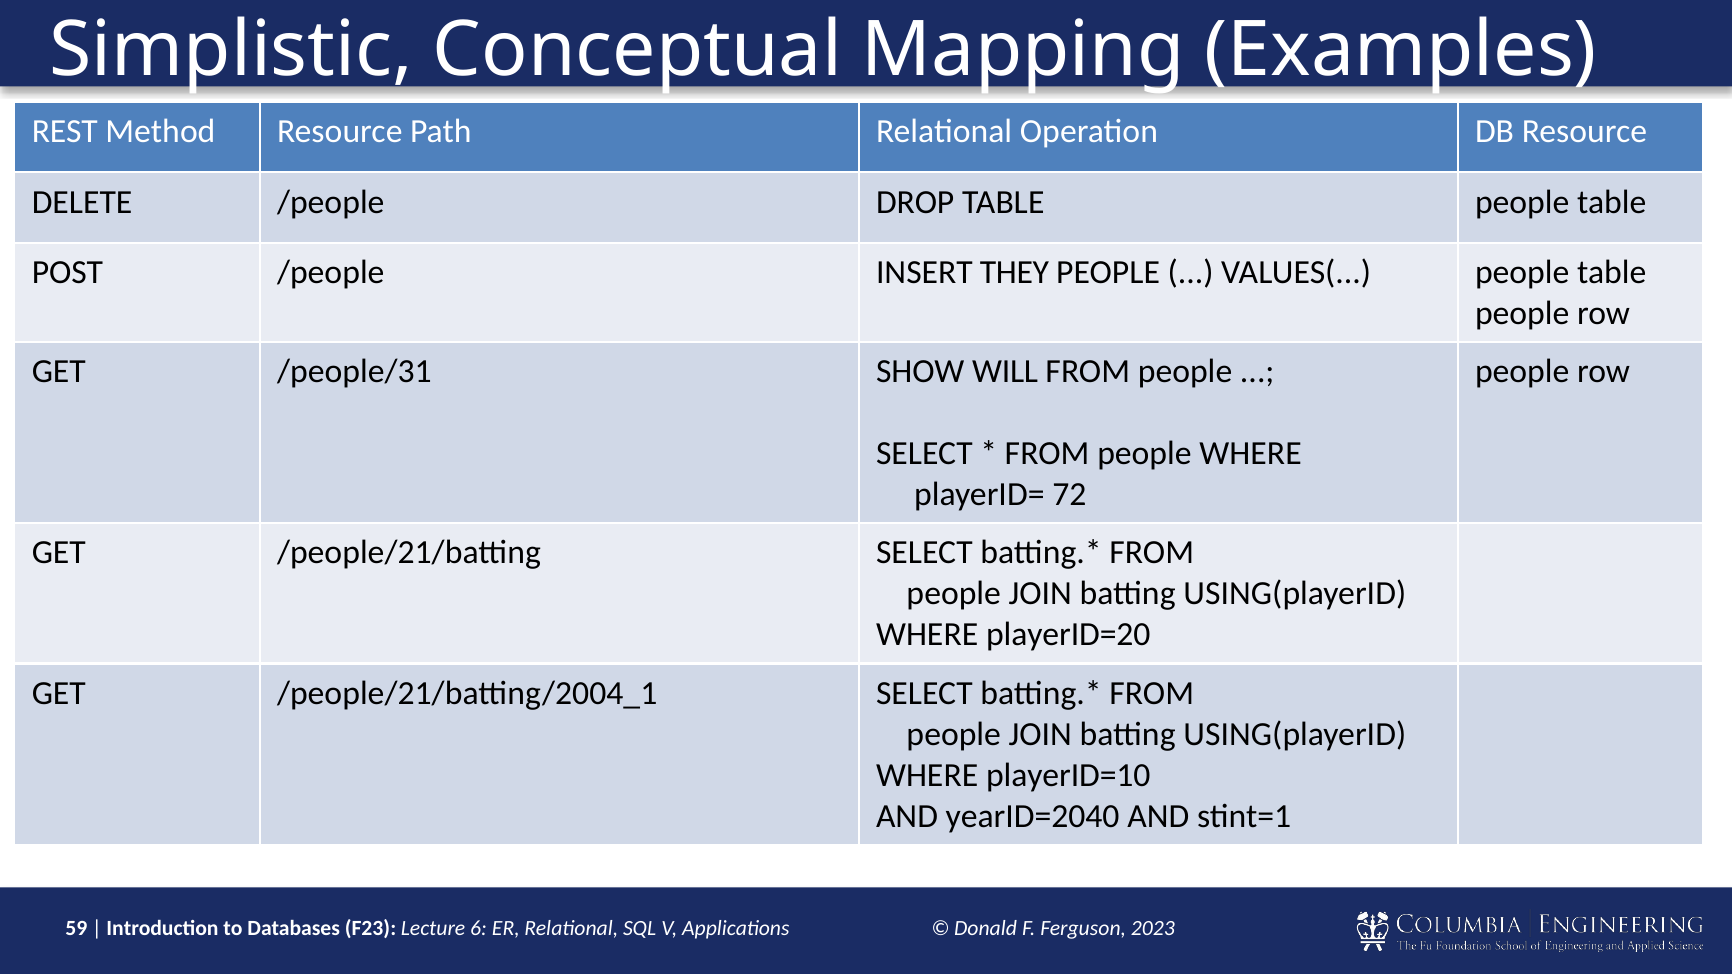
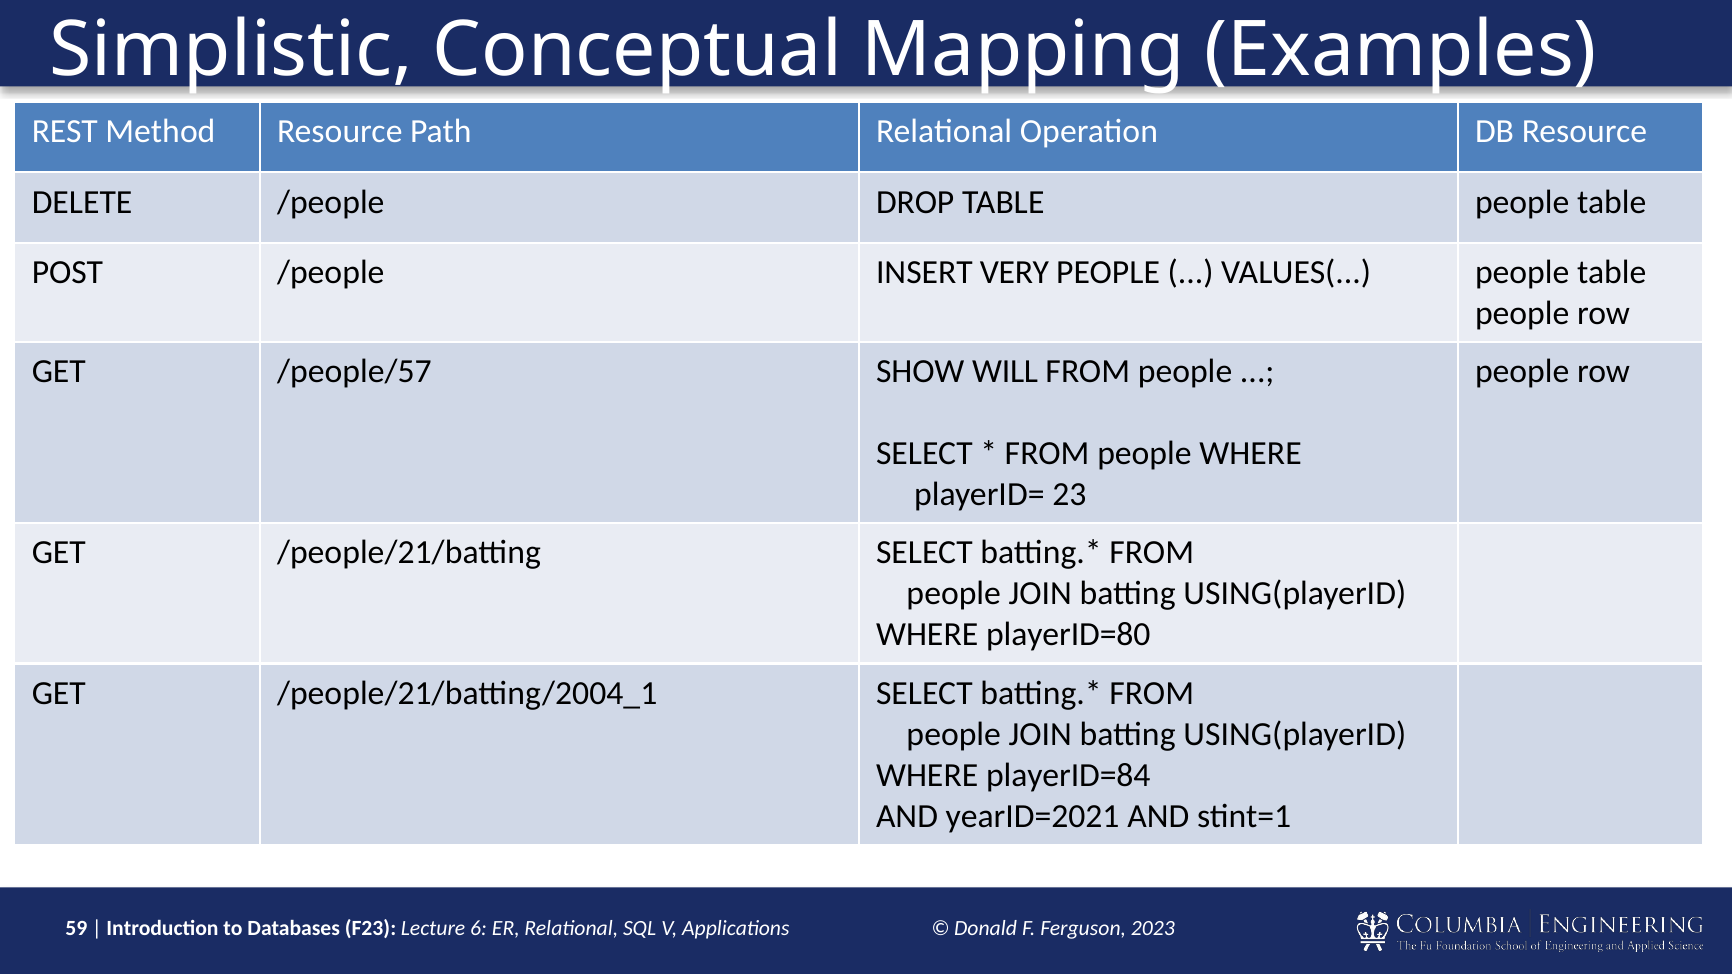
THEY: THEY -> VERY
/people/31: /people/31 -> /people/57
72: 72 -> 23
playerID=20: playerID=20 -> playerID=80
playerID=10: playerID=10 -> playerID=84
yearID=2040: yearID=2040 -> yearID=2021
